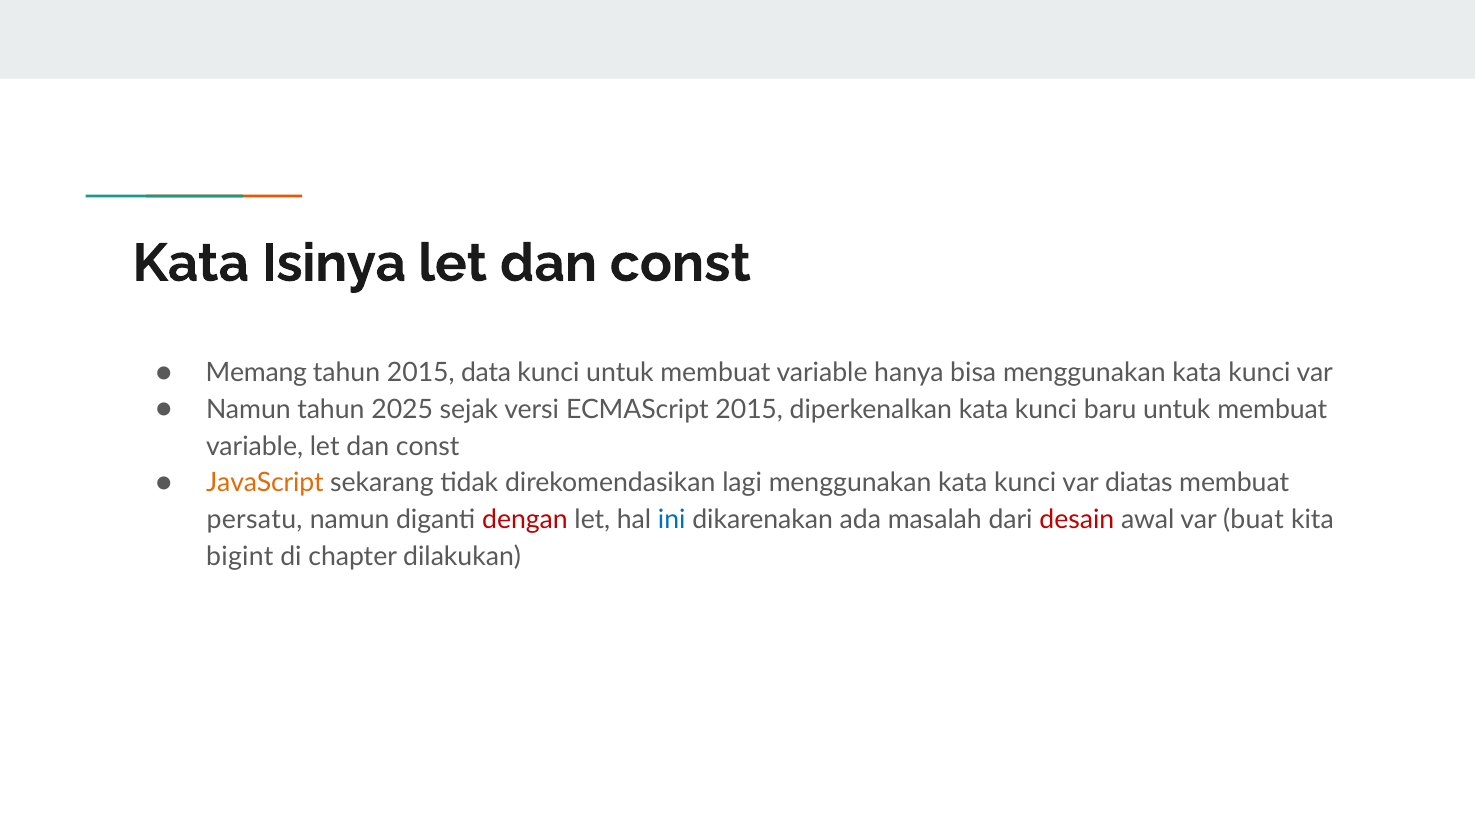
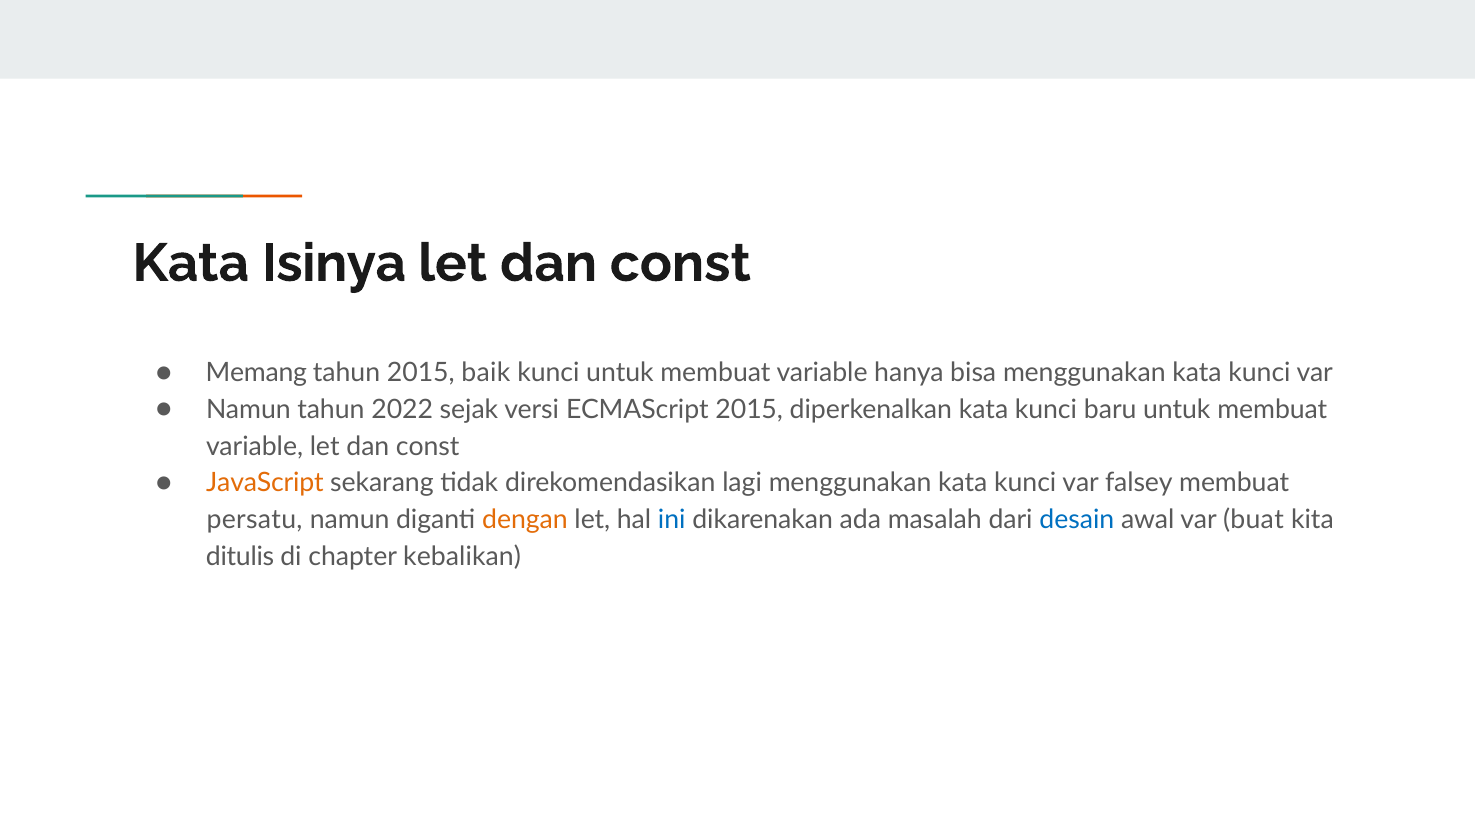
data: data -> baik
2025: 2025 -> 2022
diatas: diatas -> falsey
dengan colour: red -> orange
desain colour: red -> blue
bigint: bigint -> ditulis
dilakukan: dilakukan -> kebalikan
